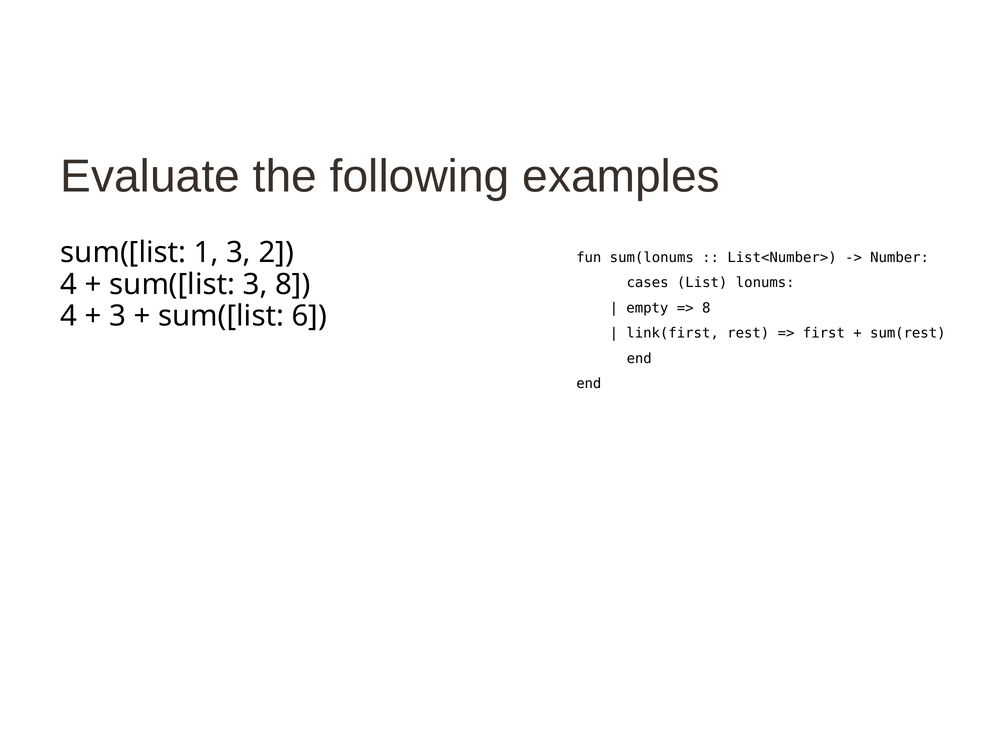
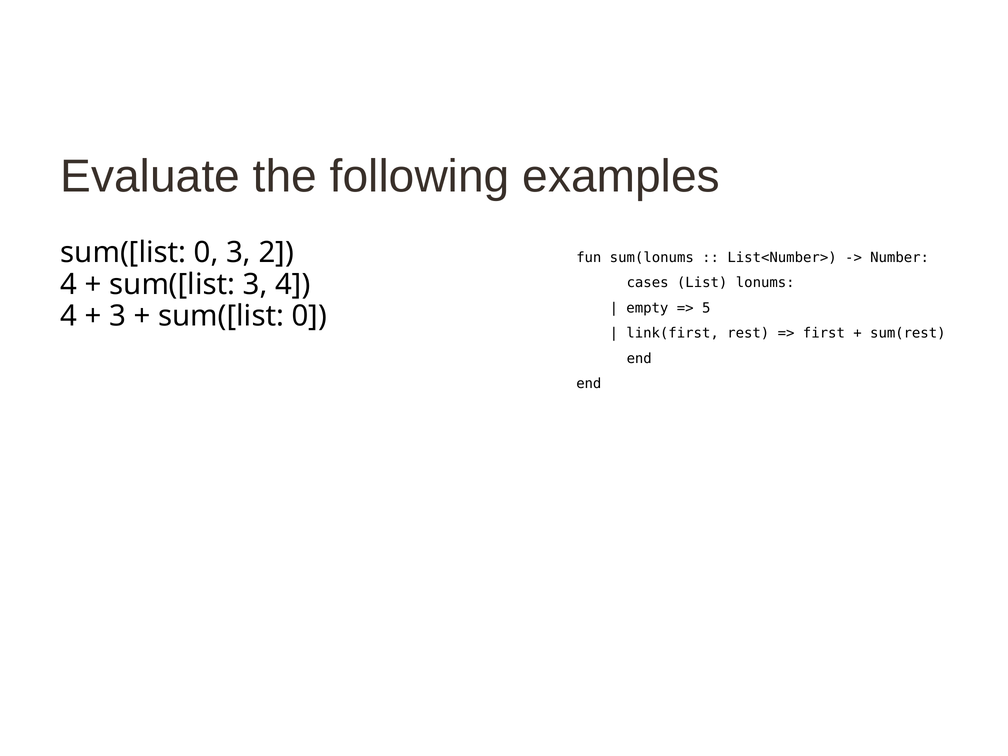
1 at (206, 253): 1 -> 0
3 8: 8 -> 4
8 at (706, 308): 8 -> 5
6 at (309, 316): 6 -> 0
